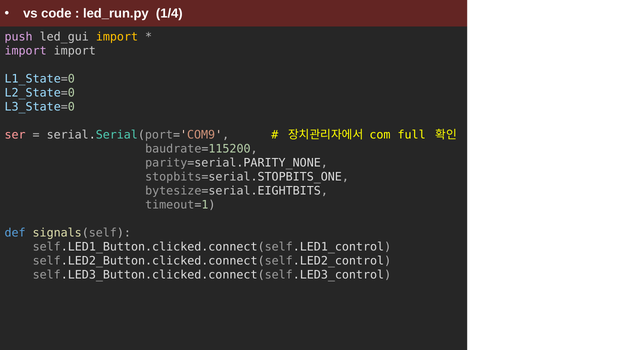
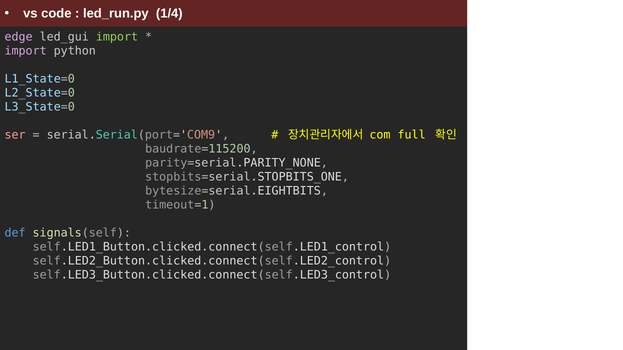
push: push -> edge
import at (117, 37) colour: yellow -> light green
import import: import -> python
